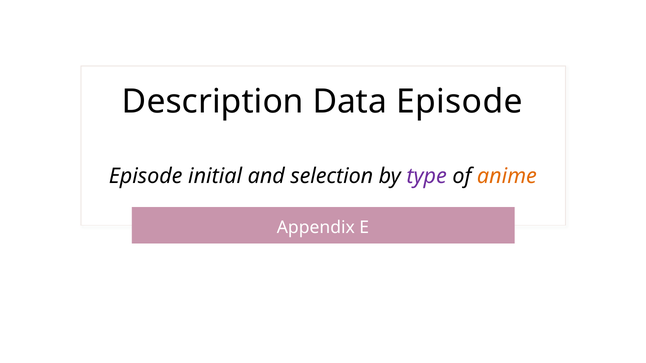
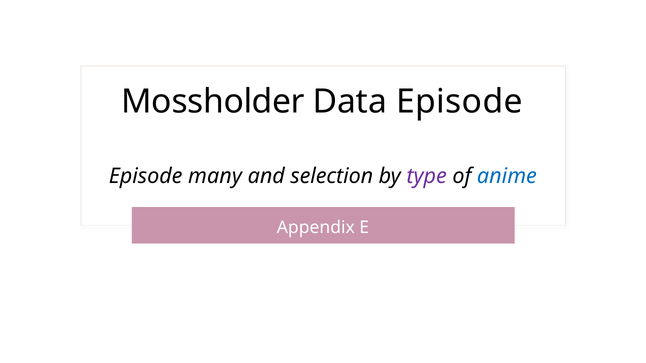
Description: Description -> Mossholder
initial: initial -> many
anime colour: orange -> blue
